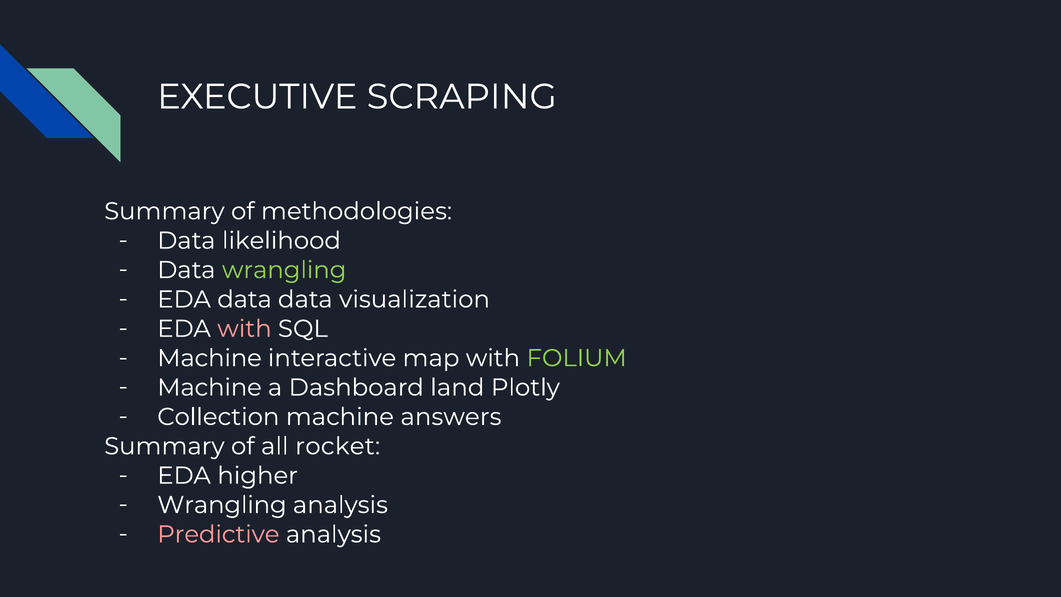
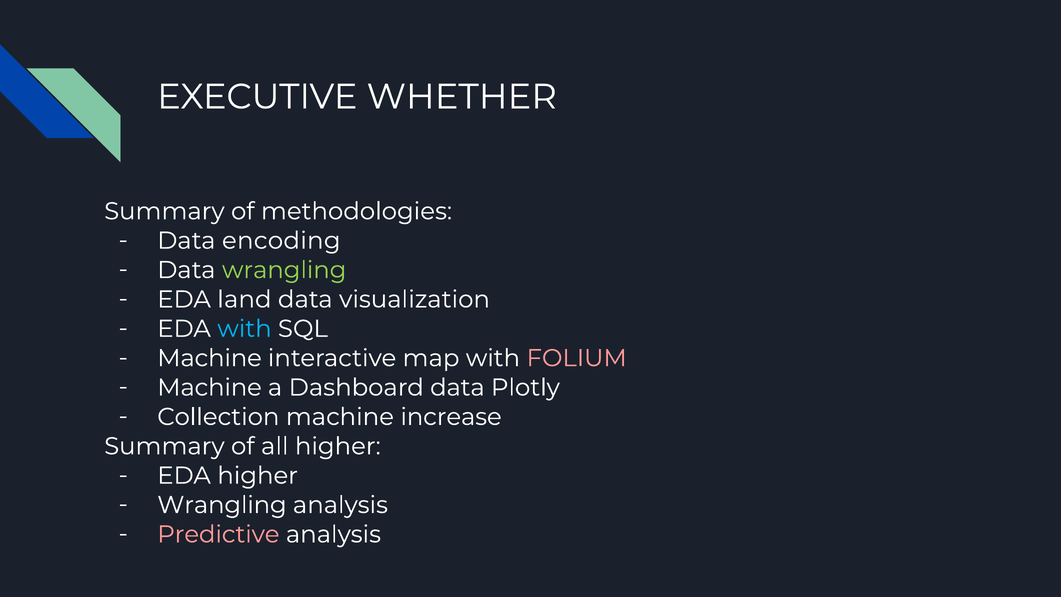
SCRAPING: SCRAPING -> WHETHER
likelihood: likelihood -> encoding
EDA data: data -> land
with at (244, 329) colour: pink -> light blue
FOLIUM colour: light green -> pink
Dashboard land: land -> data
answers: answers -> increase
all rocket: rocket -> higher
